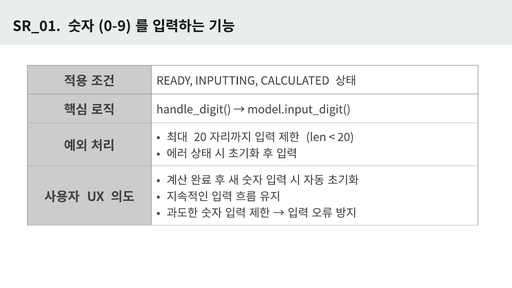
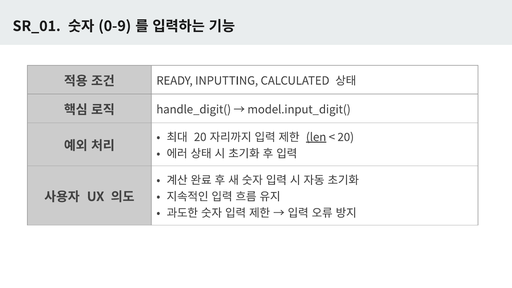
len underline: none -> present
